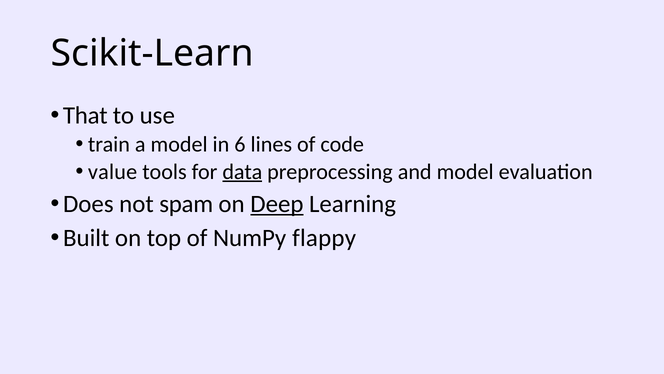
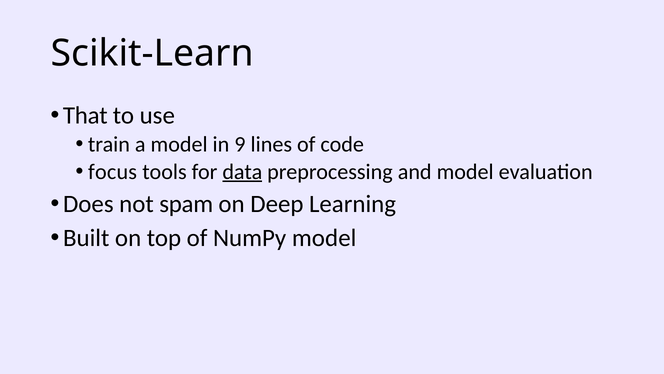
6: 6 -> 9
value: value -> focus
Deep underline: present -> none
NumPy flappy: flappy -> model
